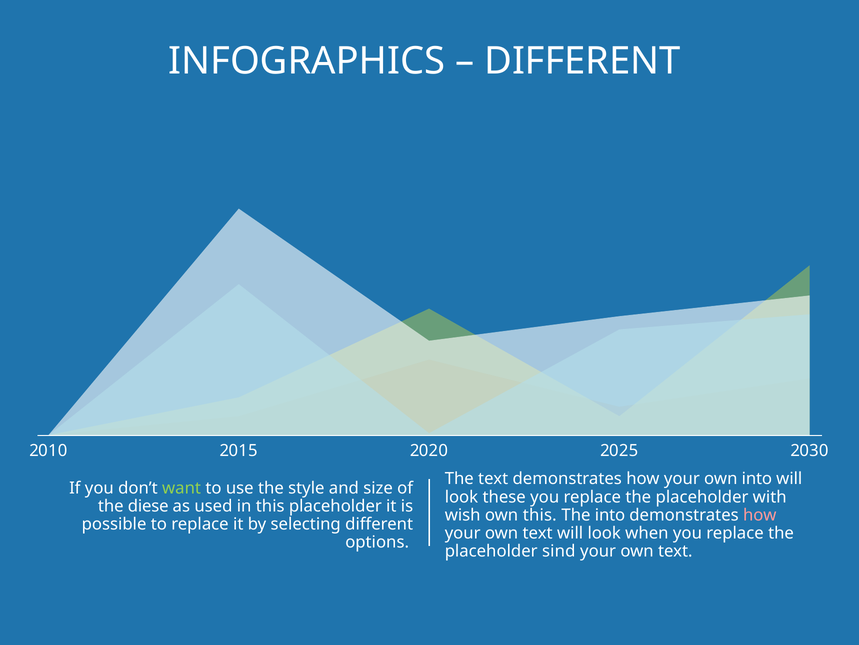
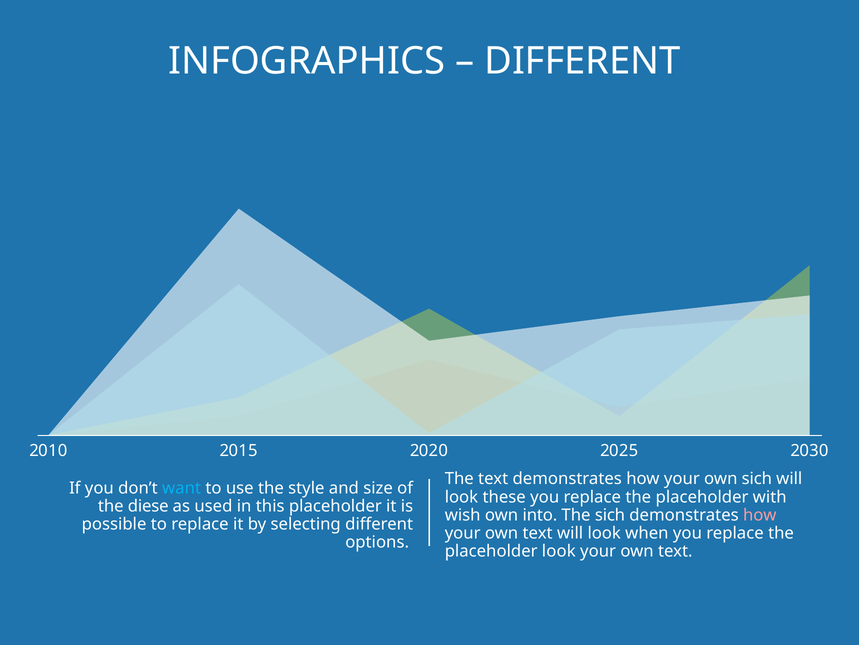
own into: into -> sich
want colour: light green -> light blue
own this: this -> into
The into: into -> sich
placeholder sind: sind -> look
